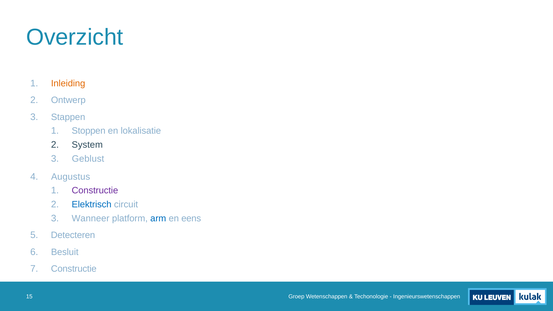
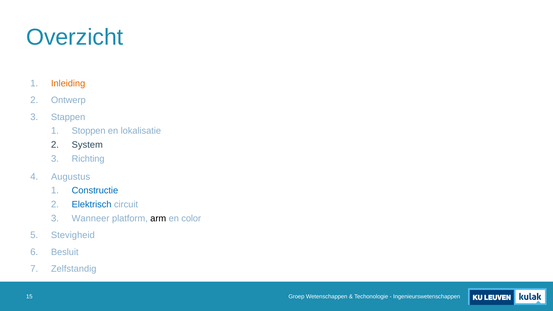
Geblust: Geblust -> Richting
Constructie at (95, 191) colour: purple -> blue
arm colour: blue -> black
eens: eens -> color
Detecteren: Detecteren -> Stevigheid
Constructie at (74, 269): Constructie -> Zelfstandig
